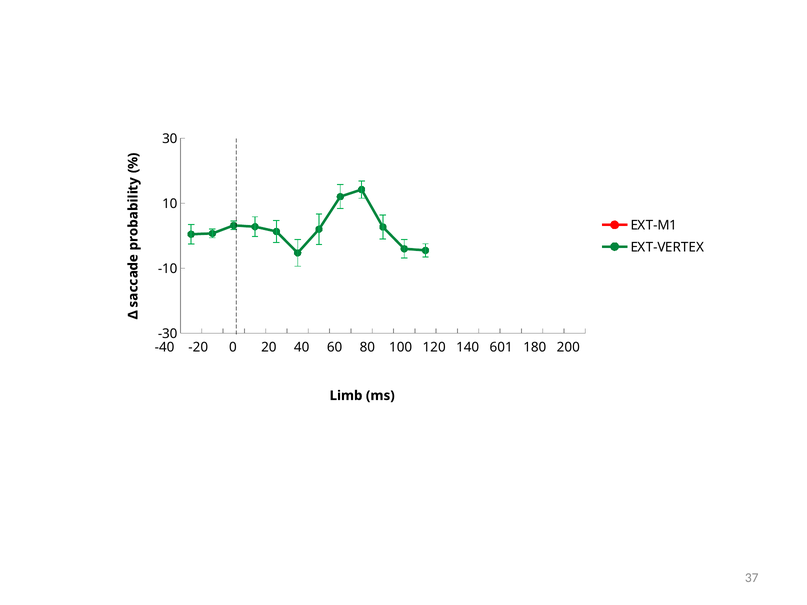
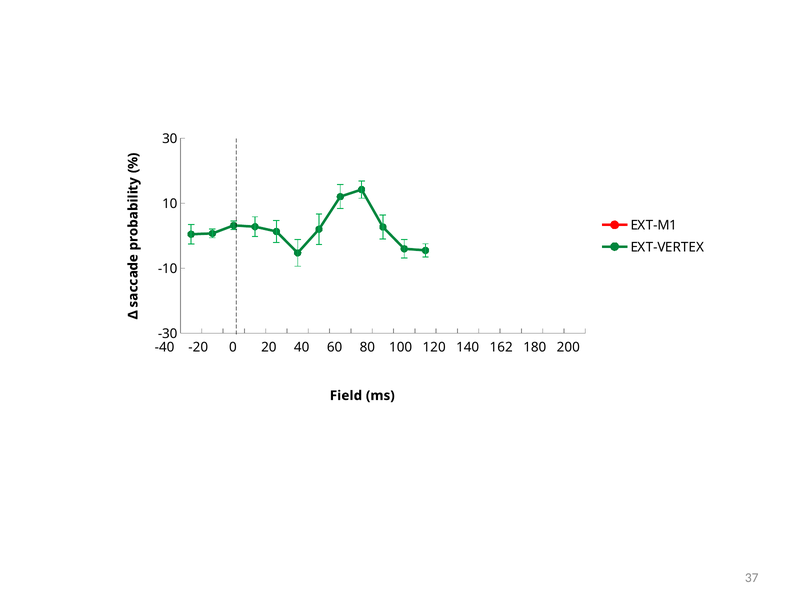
601: 601 -> 162
Limb: Limb -> Field
